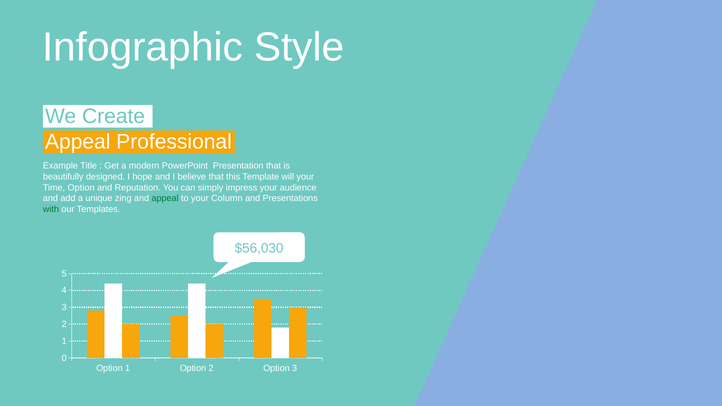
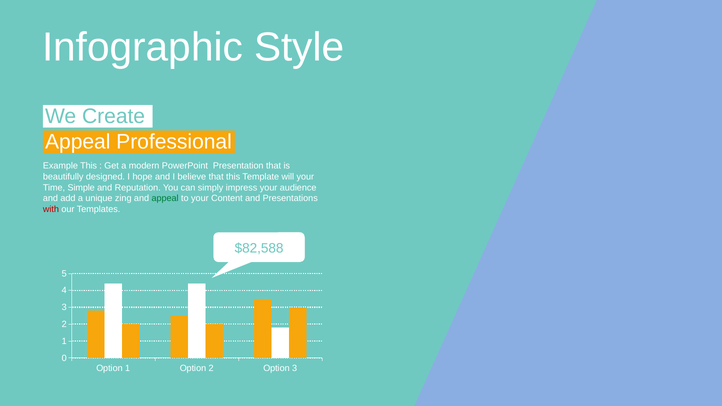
Example Title: Title -> This
Time Option: Option -> Simple
Column: Column -> Content
with colour: green -> red
$56,030: $56,030 -> $82,588
